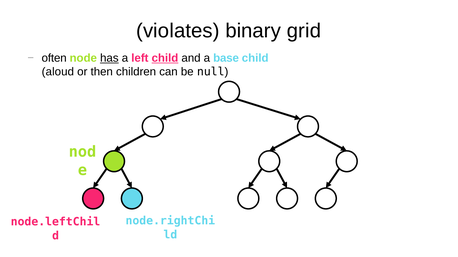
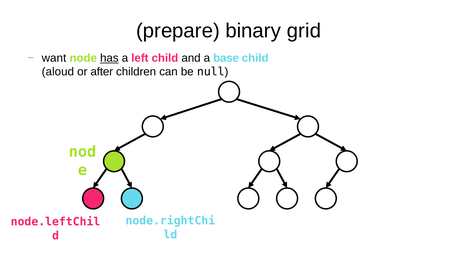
violates: violates -> prepare
often: often -> want
child at (165, 58) underline: present -> none
then: then -> after
